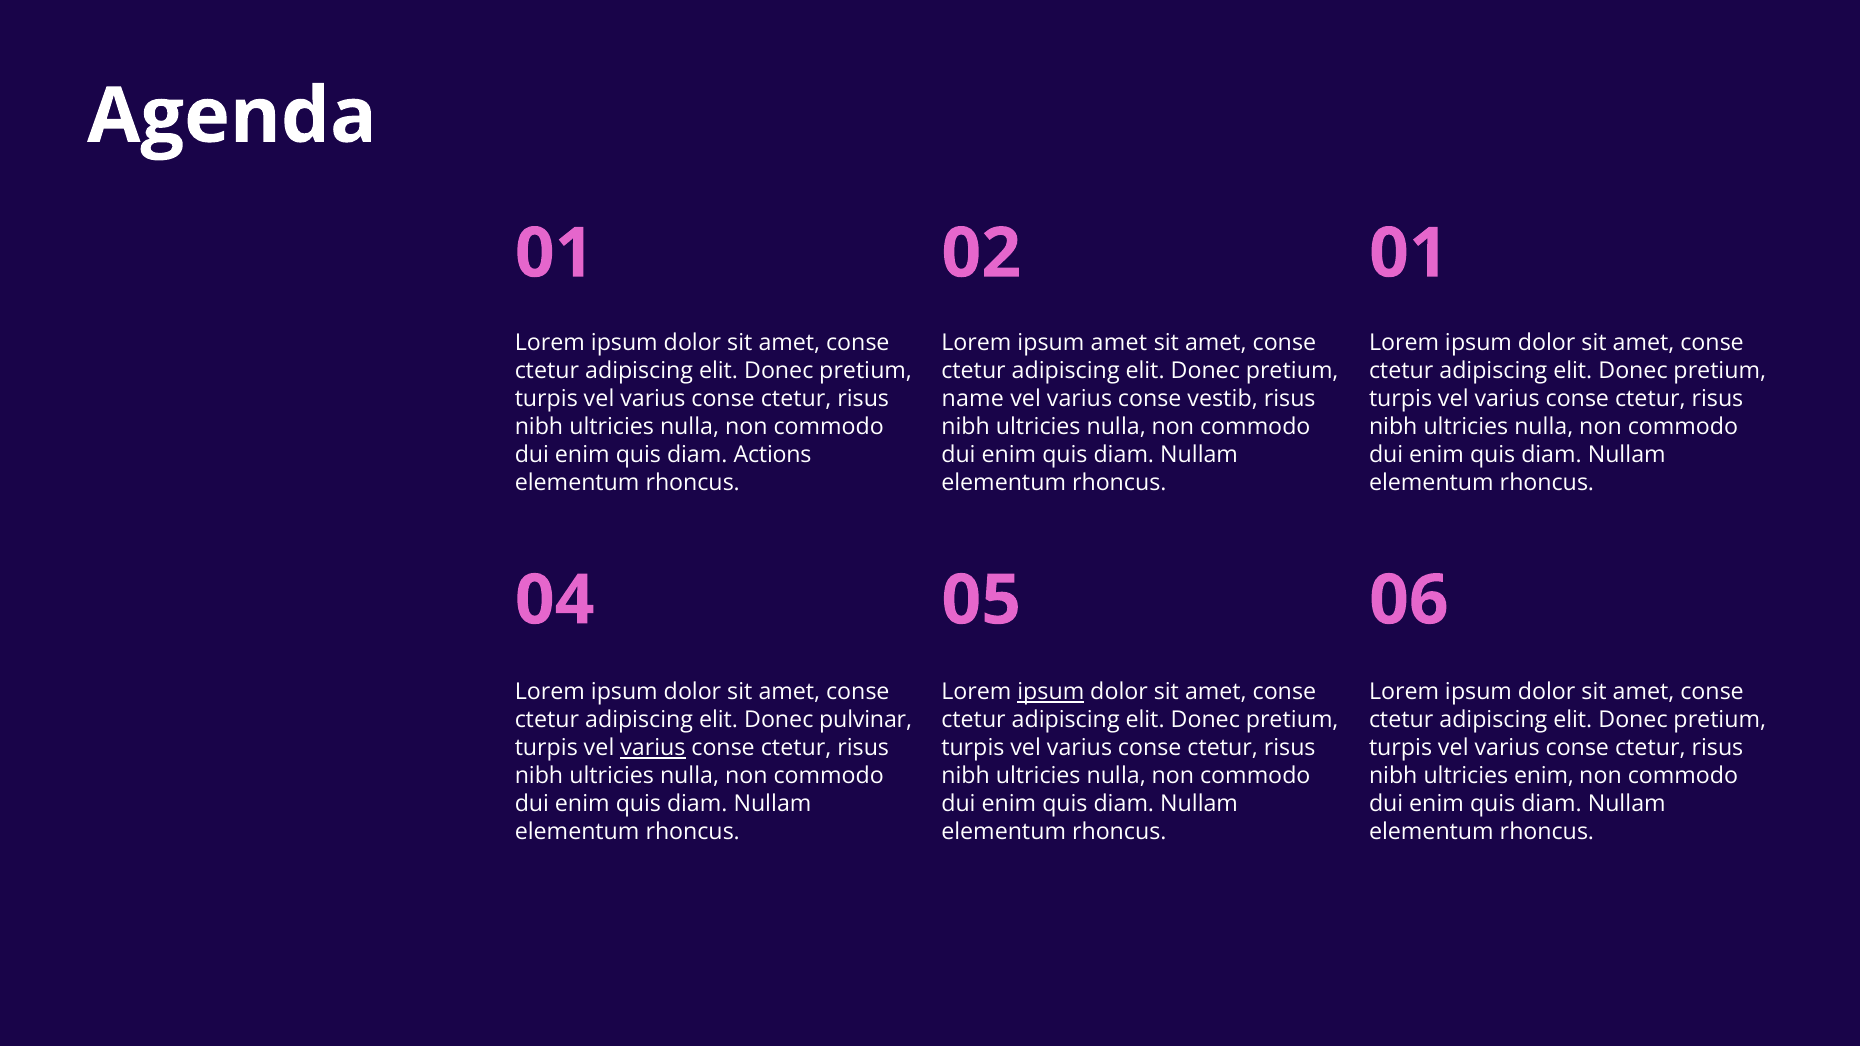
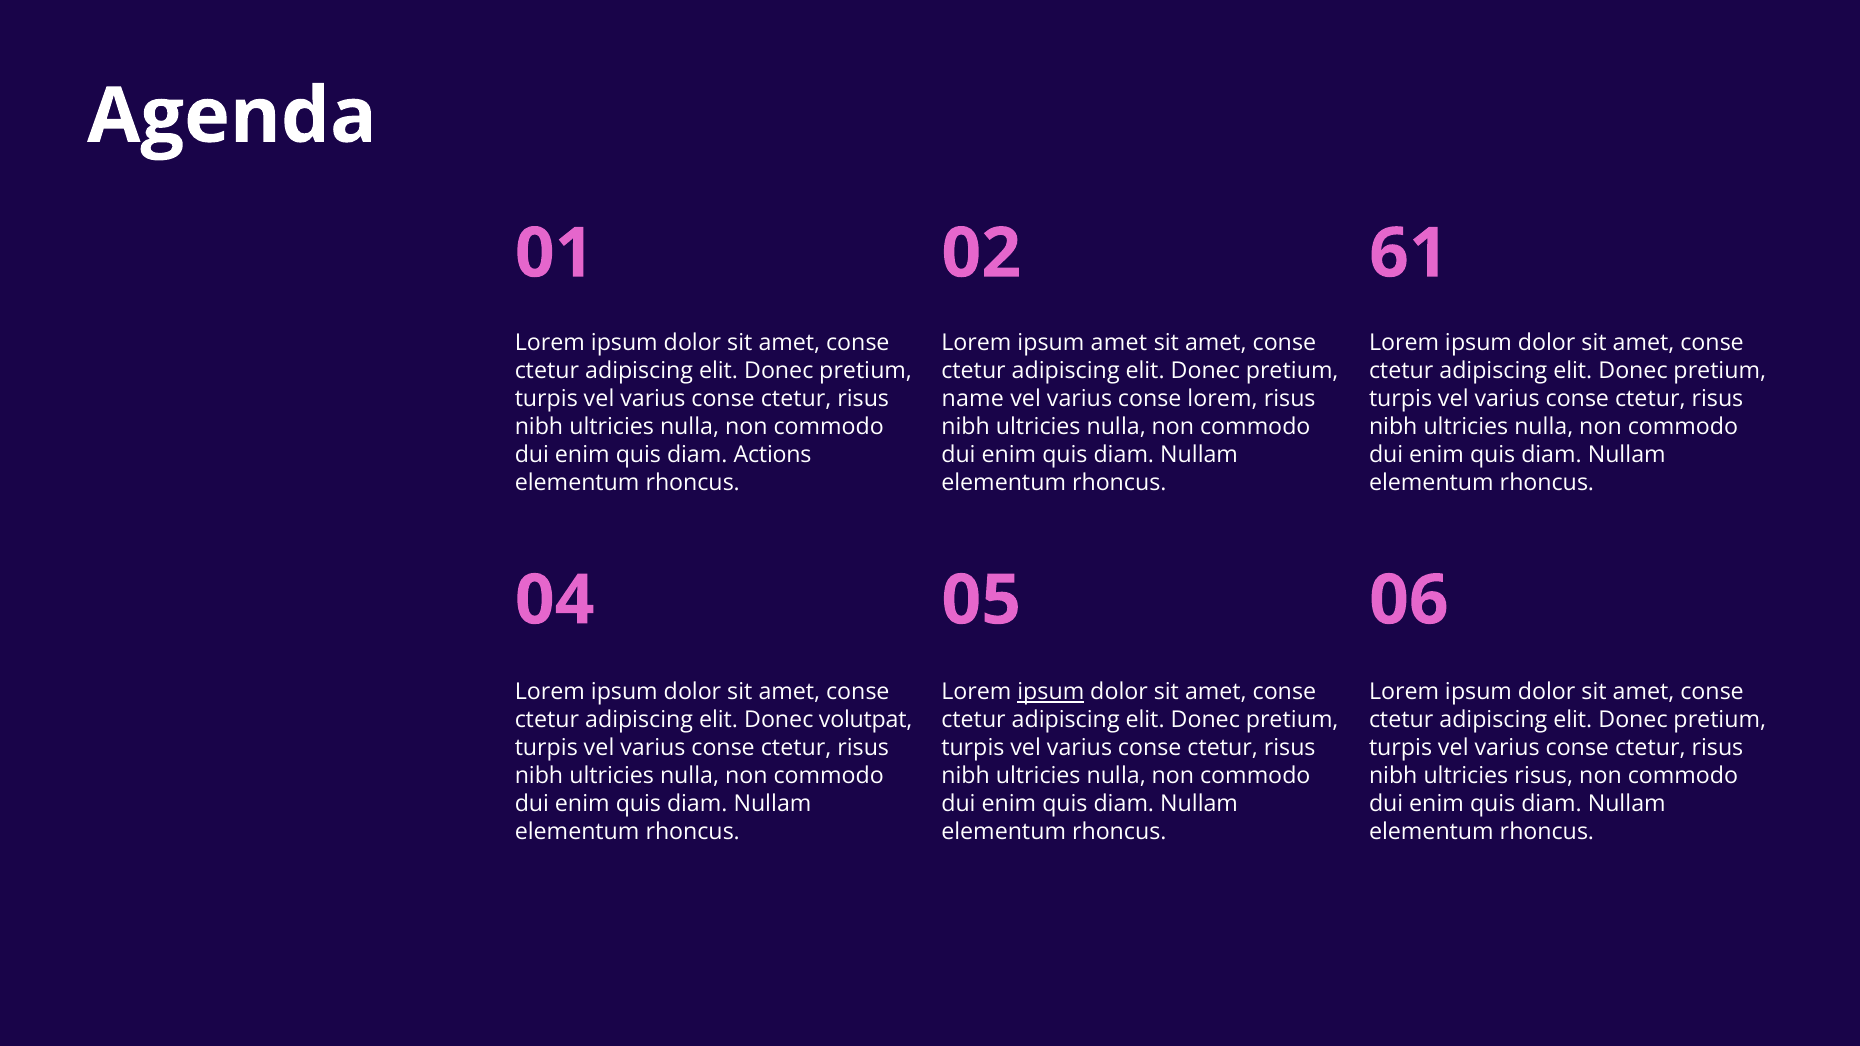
02 01: 01 -> 61
conse vestib: vestib -> lorem
pulvinar: pulvinar -> volutpat
varius at (653, 748) underline: present -> none
ultricies enim: enim -> risus
